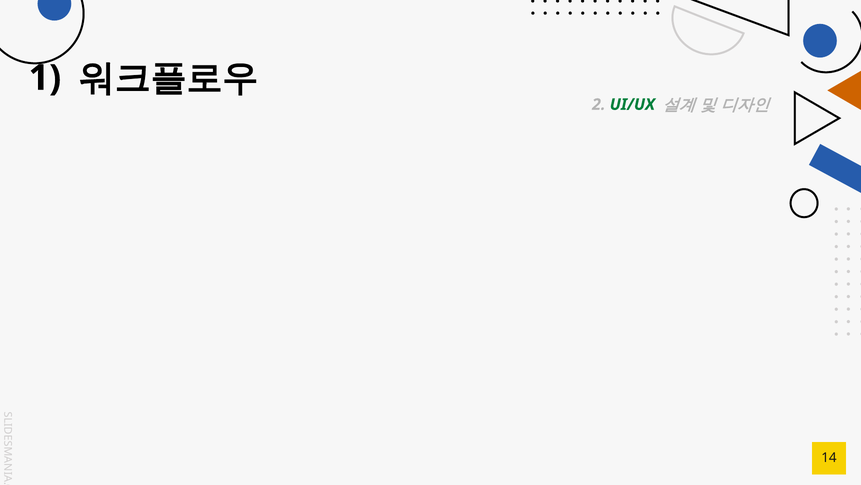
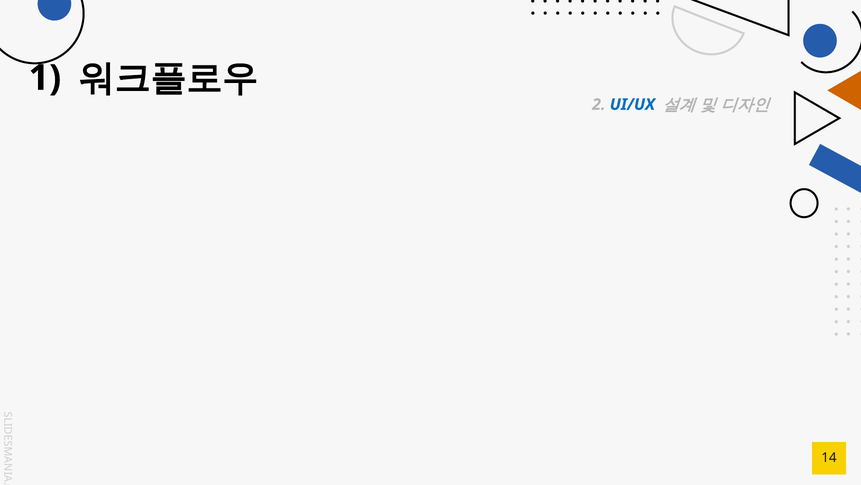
UI/UX colour: green -> blue
